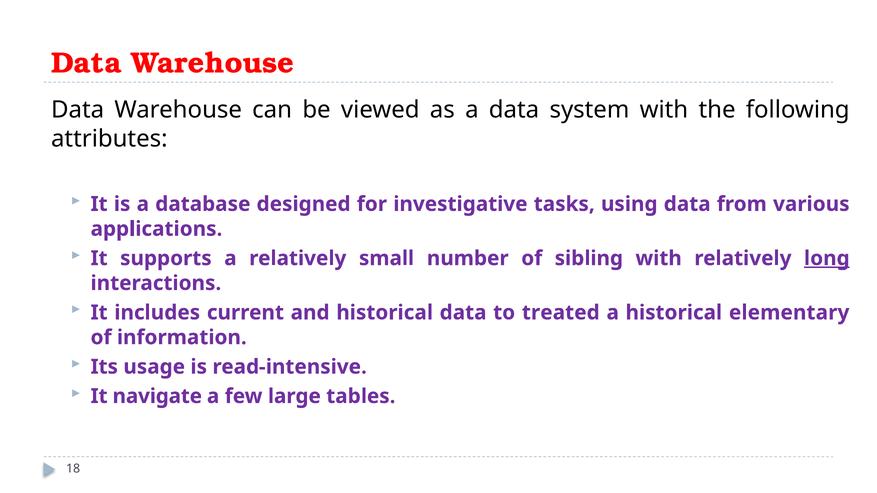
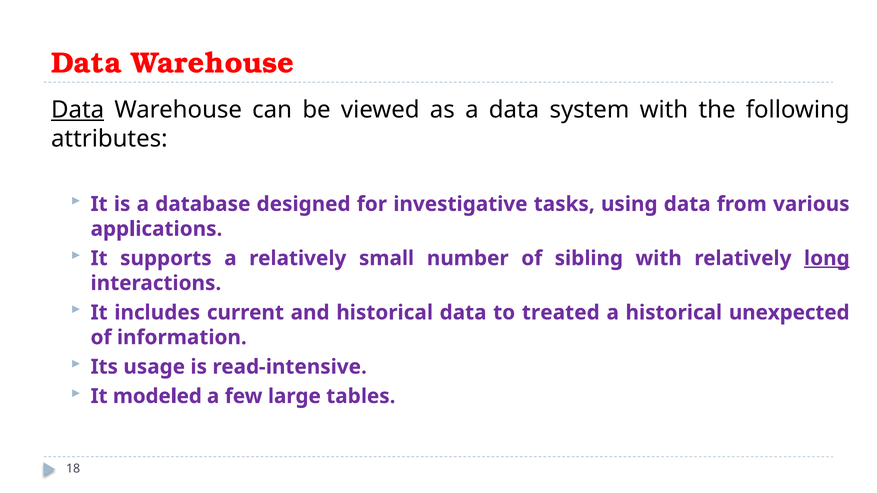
Data at (78, 110) underline: none -> present
elementary: elementary -> unexpected
navigate: navigate -> modeled
